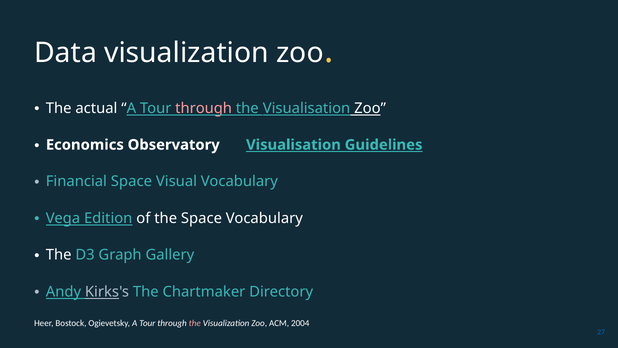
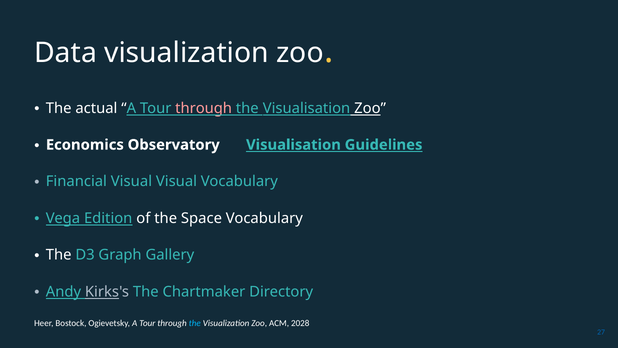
Financial Space: Space -> Visual
the at (195, 323) colour: pink -> light blue
2004: 2004 -> 2028
